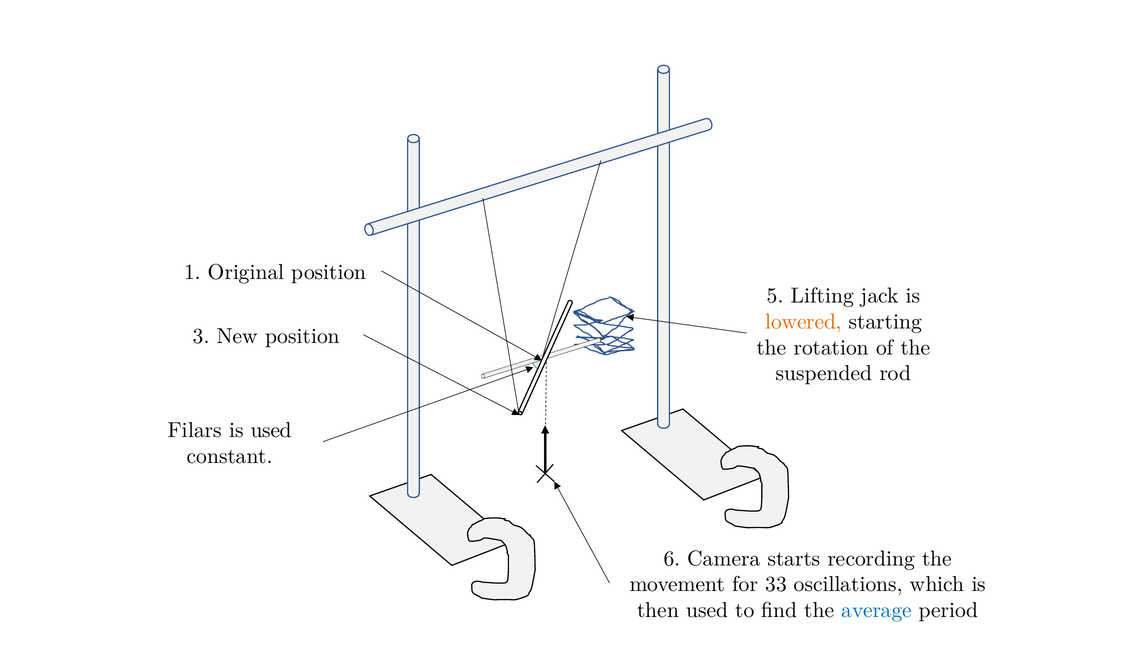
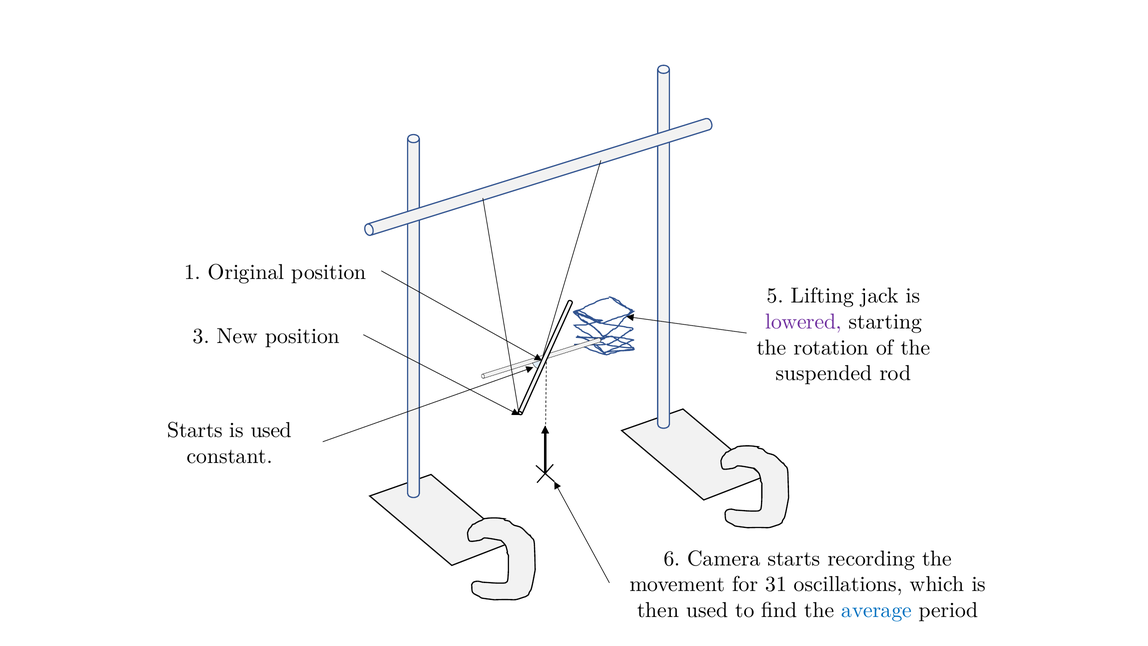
lowered colour: orange -> purple
Filars at (195, 430): Filars -> Starts
33: 33 -> 31
